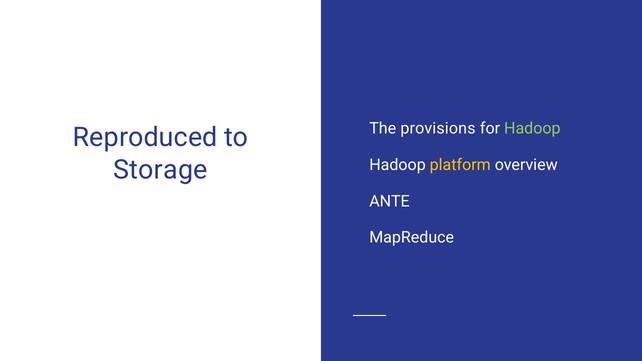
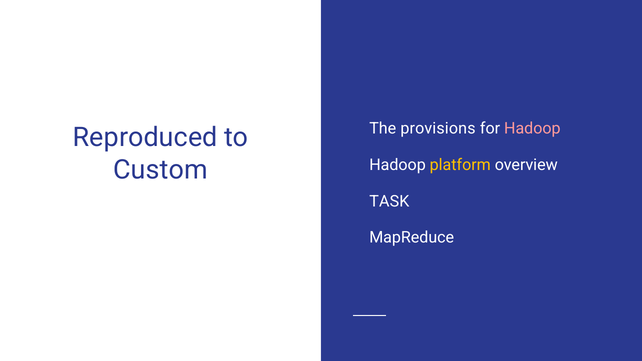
Hadoop at (532, 129) colour: light green -> pink
Storage: Storage -> Custom
ANTE: ANTE -> TASK
